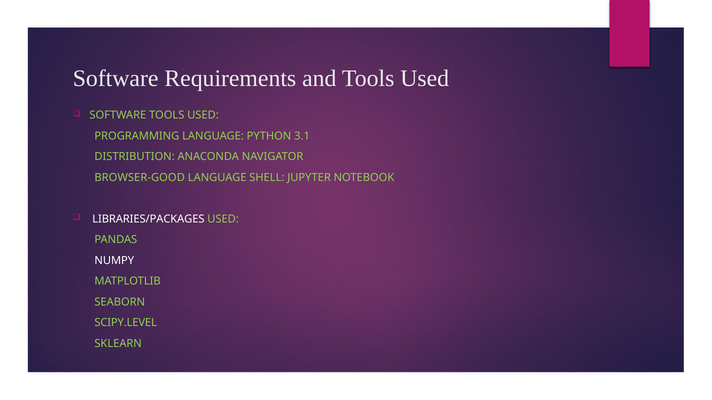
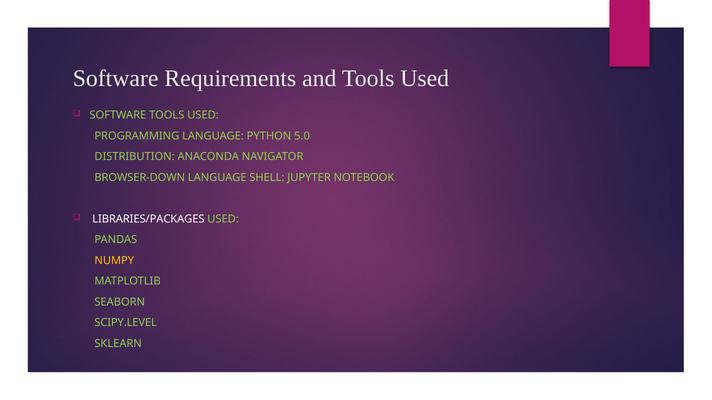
3.1: 3.1 -> 5.0
BROWSER-GOOD: BROWSER-GOOD -> BROWSER-DOWN
NUMPY colour: white -> yellow
